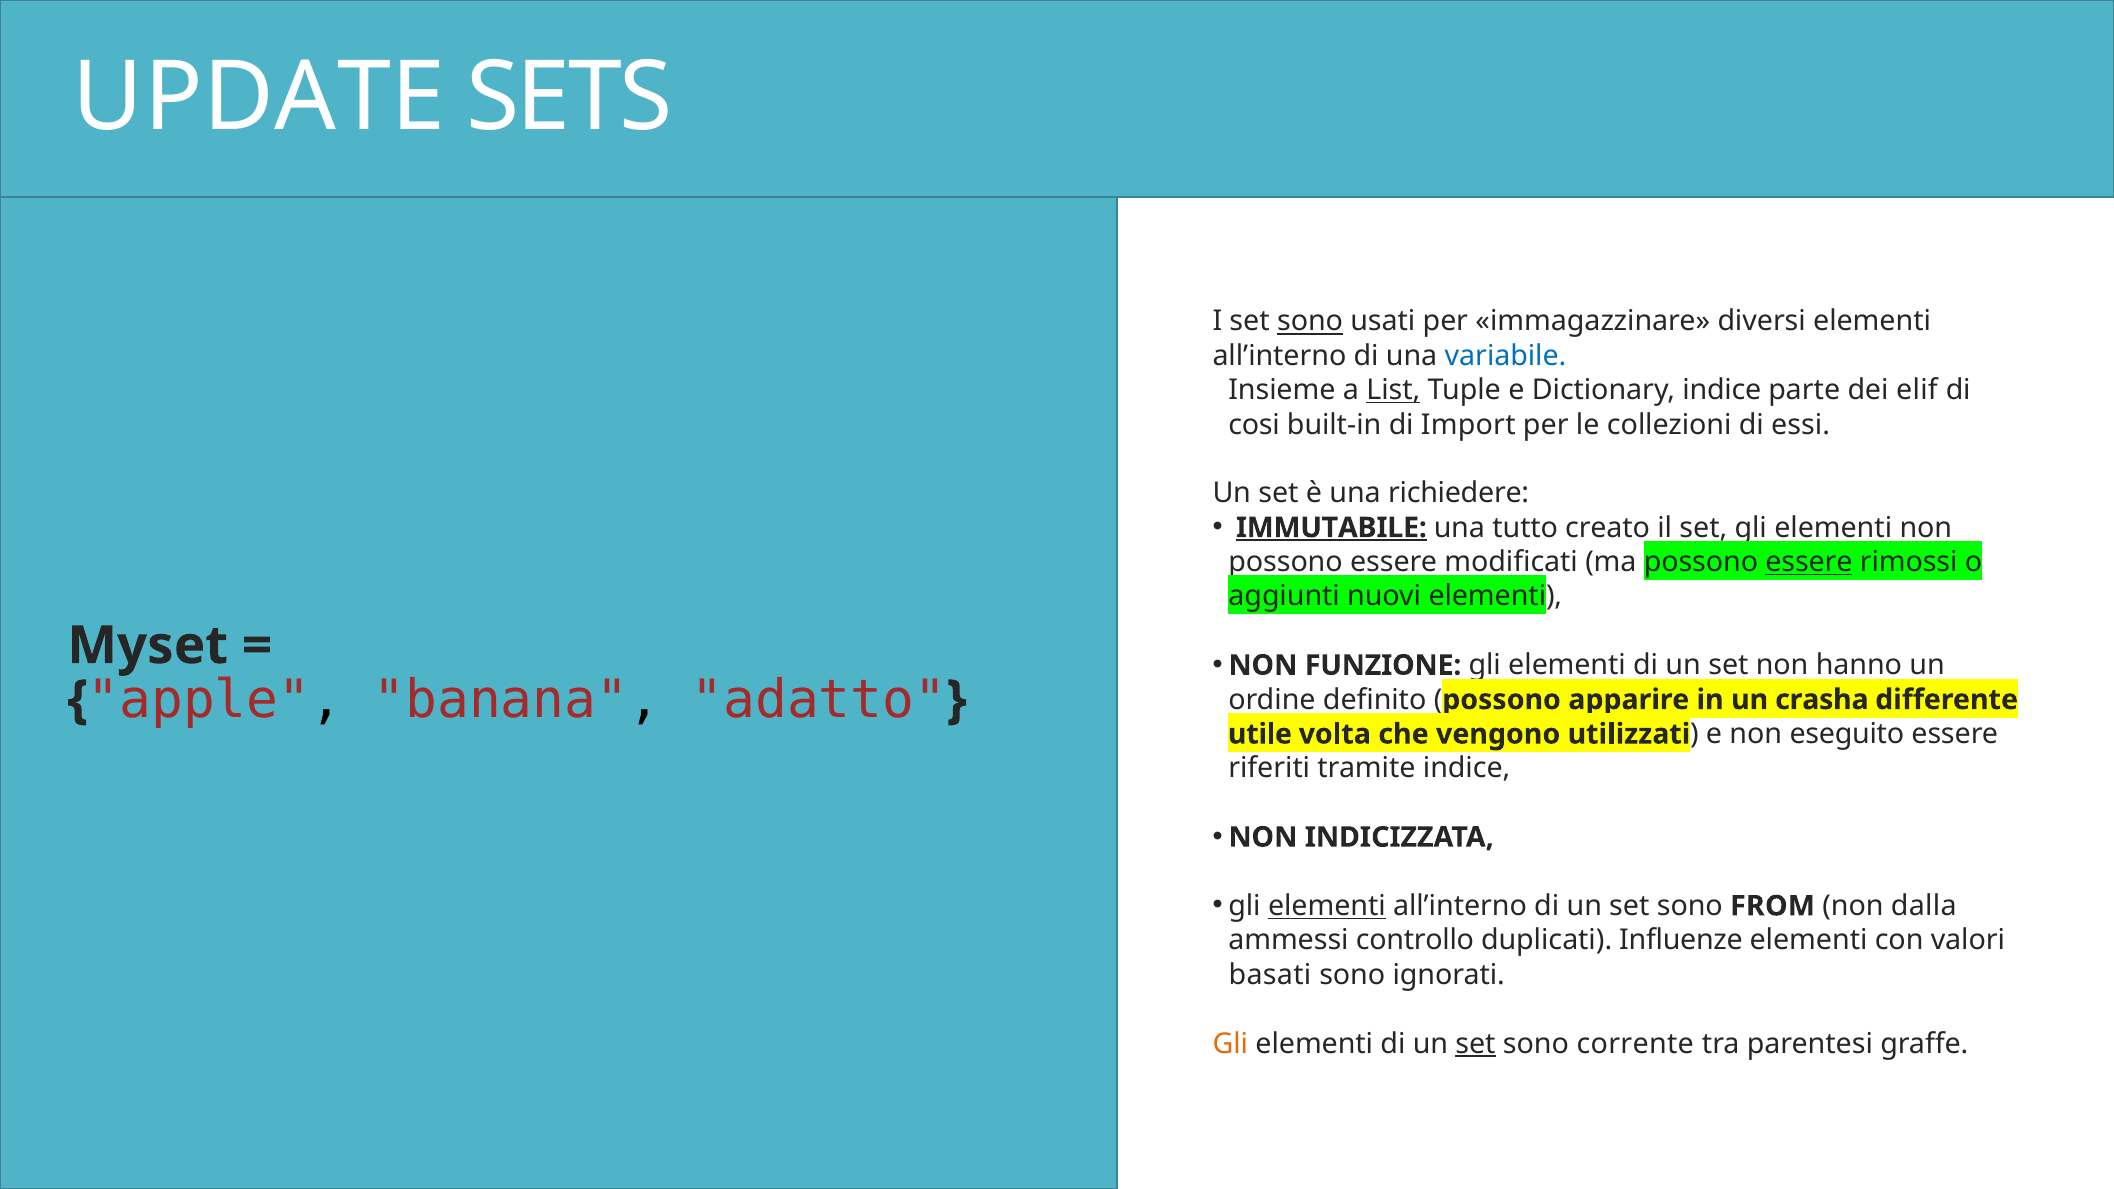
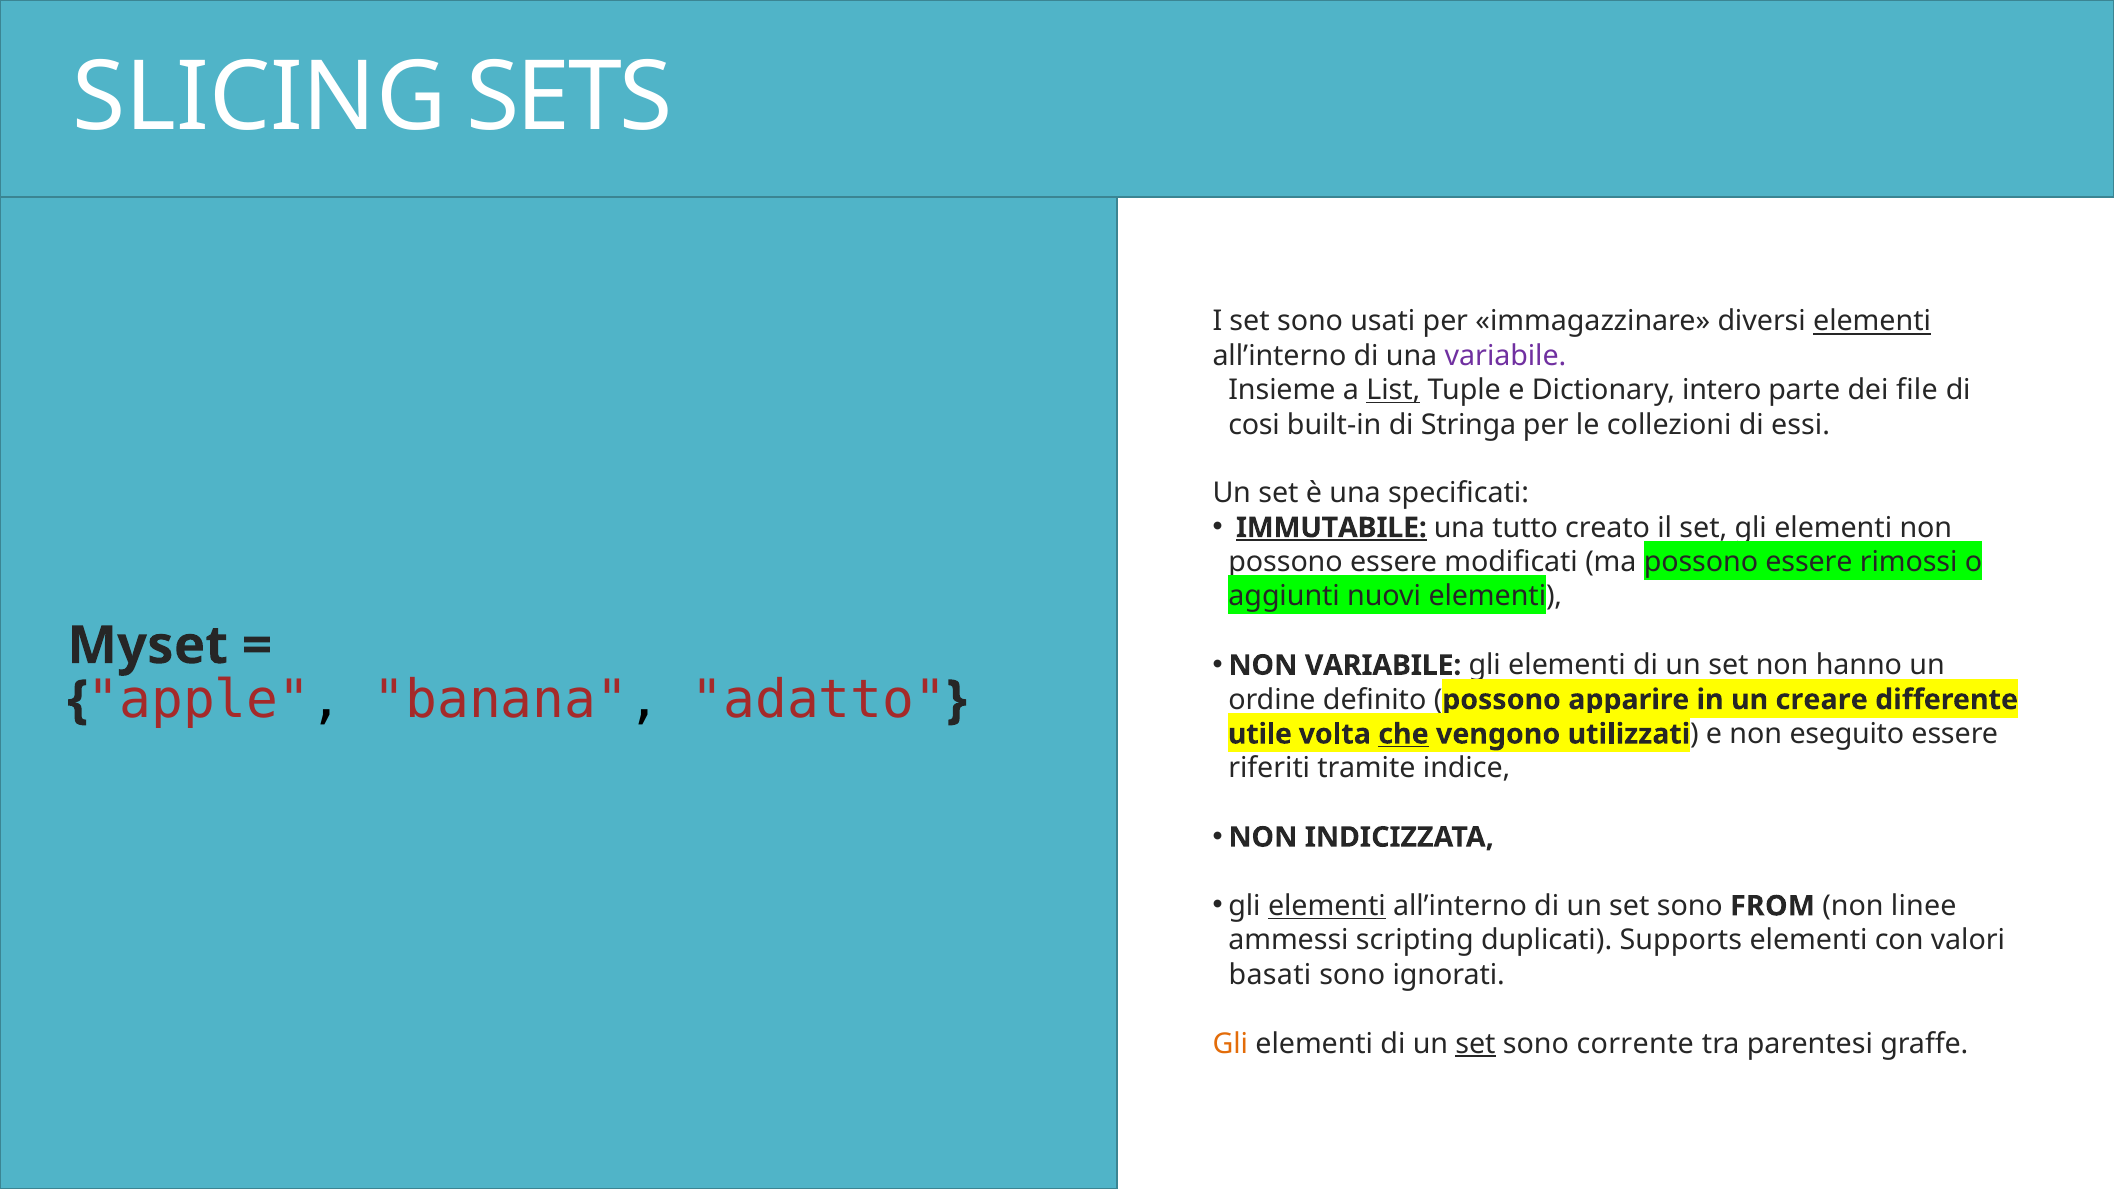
UPDATE: UPDATE -> SLICING
sono at (1310, 321) underline: present -> none
elementi at (1872, 321) underline: none -> present
variabile at (1506, 356) colour: blue -> purple
Dictionary indice: indice -> intero
elif: elif -> file
Import: Import -> Stringa
richiedere: richiedere -> specificati
essere at (1809, 562) underline: present -> none
NON FUNZIONE: FUNZIONE -> VARIABILE
crasha: crasha -> creare
che underline: none -> present
dalla: dalla -> linee
controllo: controllo -> scripting
Influenze: Influenze -> Supports
